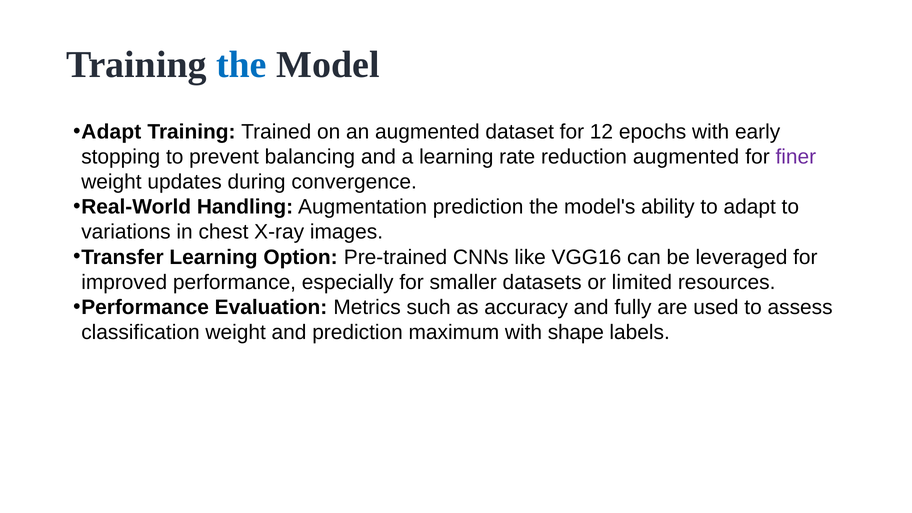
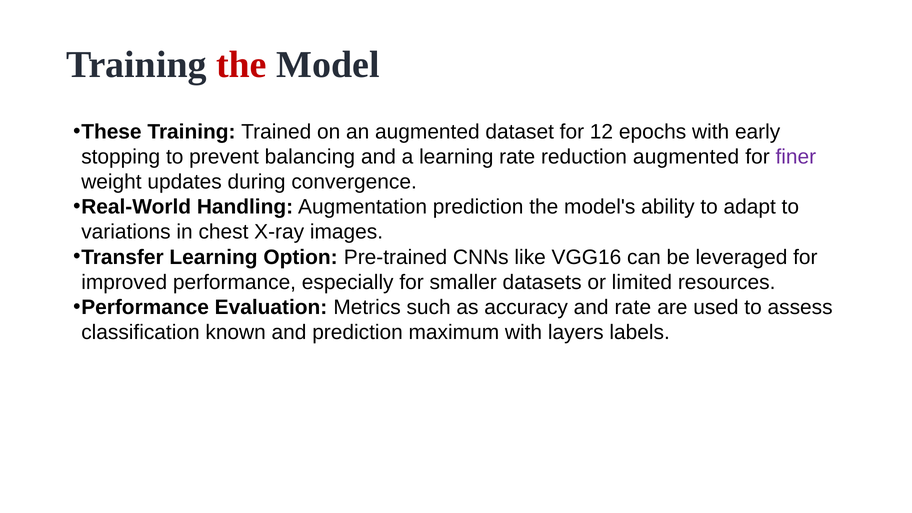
the at (242, 65) colour: blue -> red
Adapt at (111, 132): Adapt -> These
and fully: fully -> rate
classification weight: weight -> known
shape: shape -> layers
